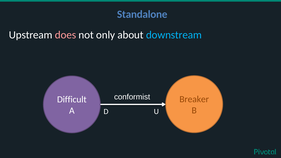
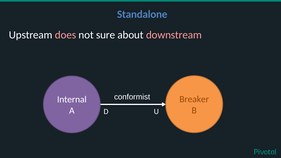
only: only -> sure
downstream colour: light blue -> pink
Difficult: Difficult -> Internal
